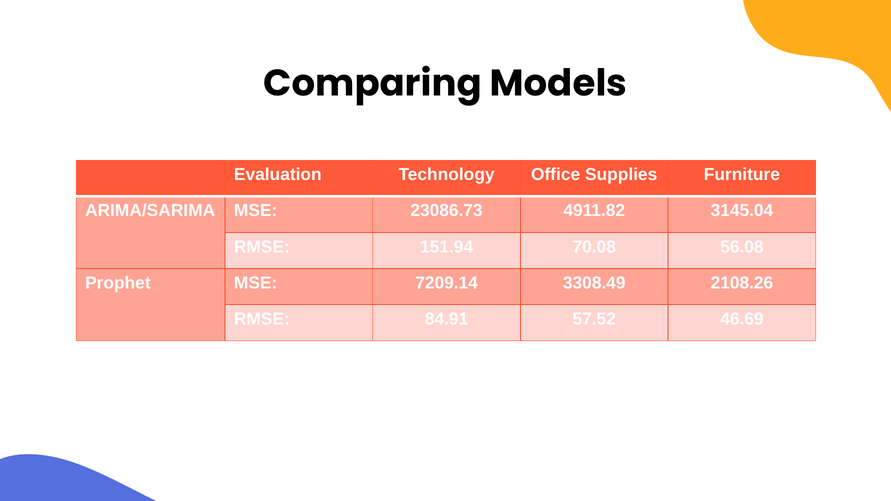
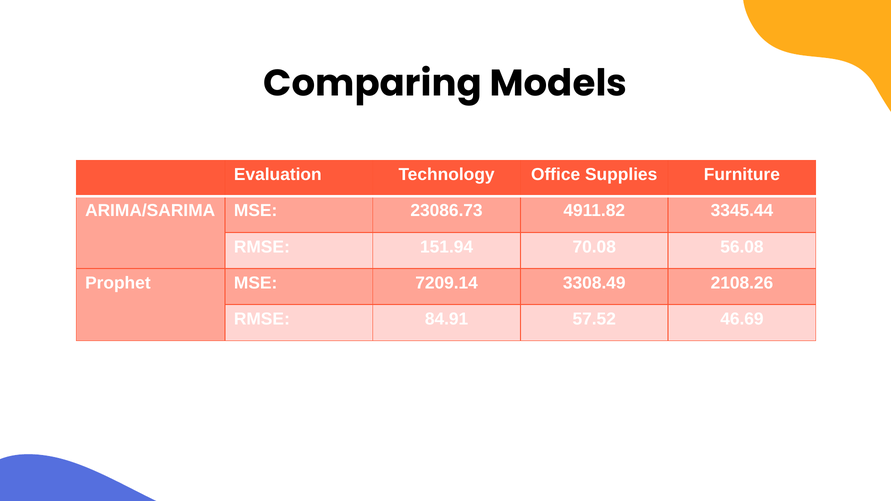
3145.04: 3145.04 -> 3345.44
